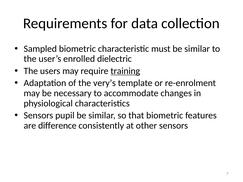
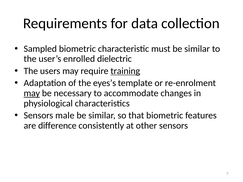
very’s: very’s -> eyes’s
may at (32, 93) underline: none -> present
pupil: pupil -> male
